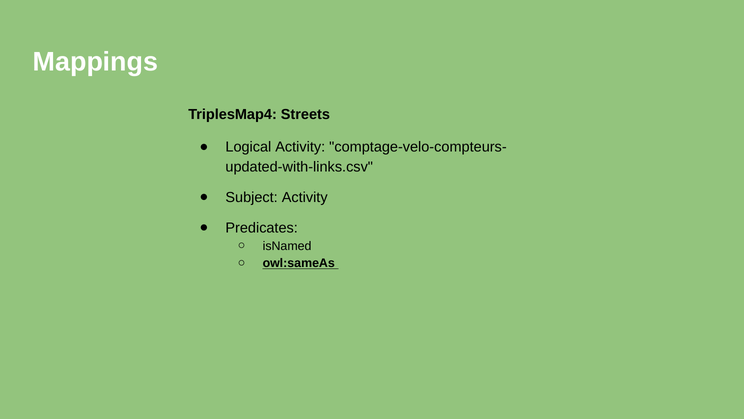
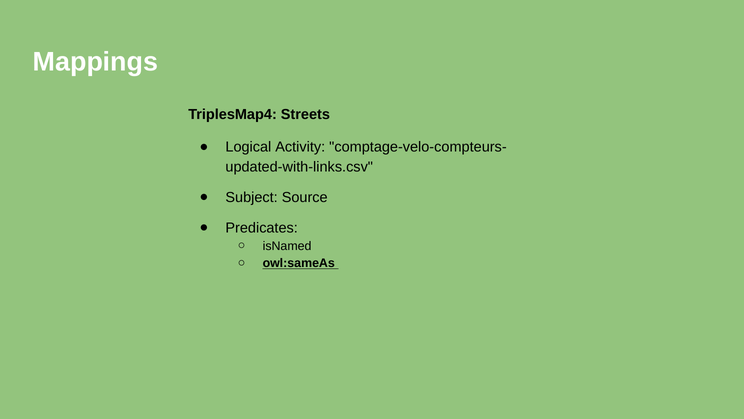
Subject Activity: Activity -> Source
